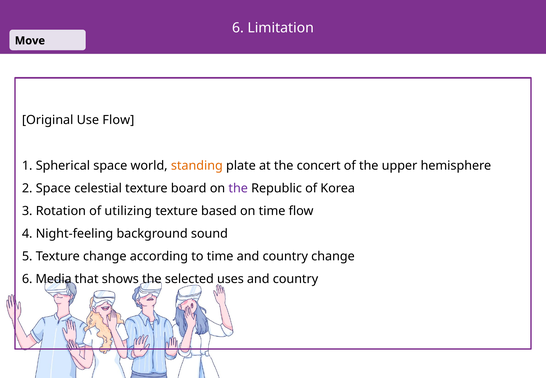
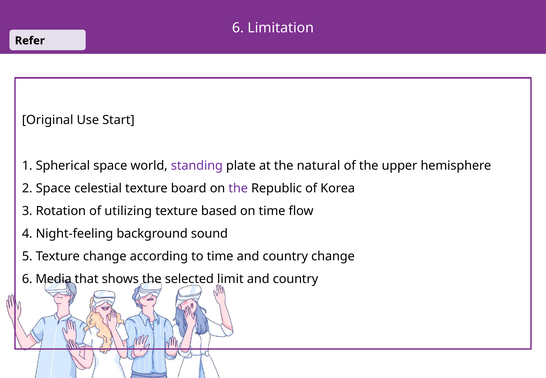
Move: Move -> Refer
Use Flow: Flow -> Start
standing colour: orange -> purple
concert: concert -> natural
uses: uses -> limit
